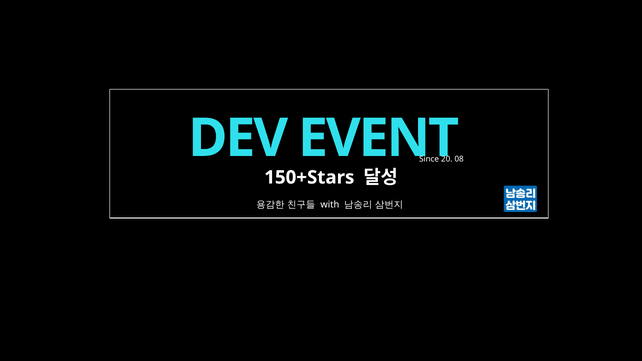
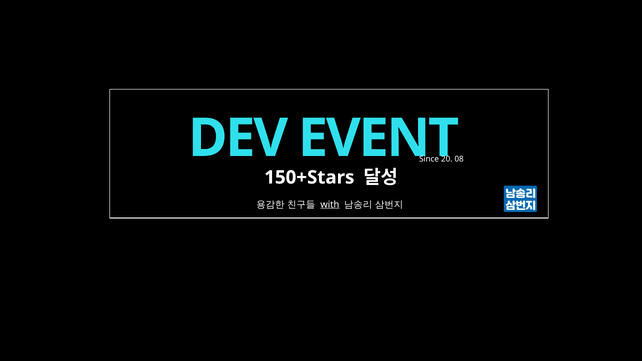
with underline: none -> present
